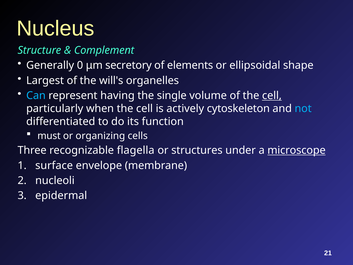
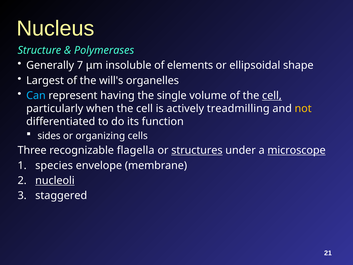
Complement: Complement -> Polymerases
0: 0 -> 7
secretory: secretory -> insoluble
cytoskeleton: cytoskeleton -> treadmilling
not colour: light blue -> yellow
must: must -> sides
structures underline: none -> present
surface: surface -> species
nucleoli underline: none -> present
epidermal: epidermal -> staggered
